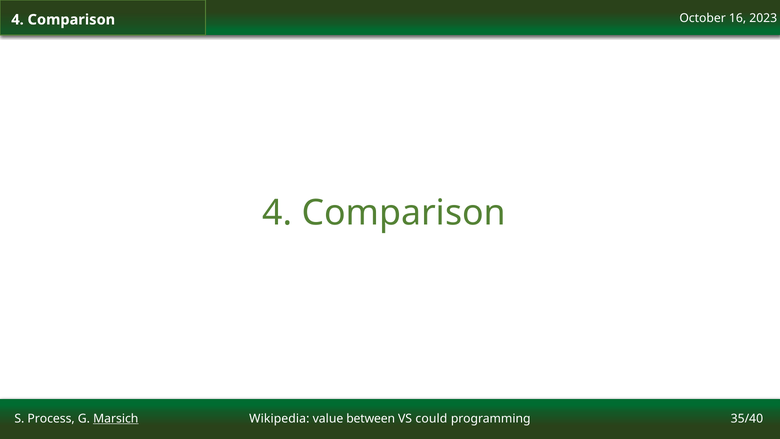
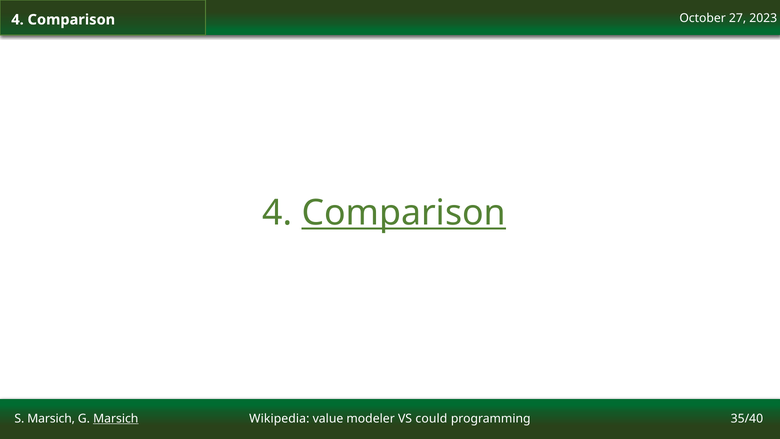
16: 16 -> 27
Comparison at (404, 213) underline: none -> present
S Process: Process -> Marsich
between: between -> modeler
